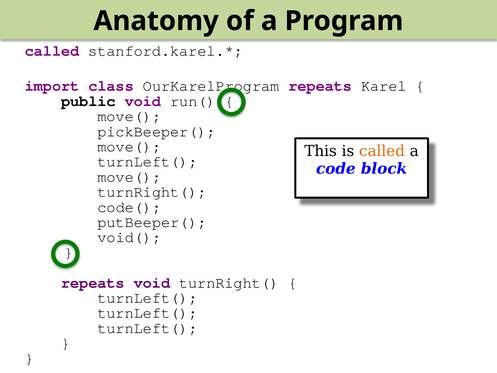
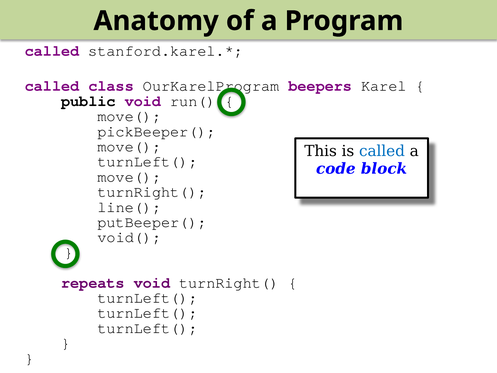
import at (52, 86): import -> called
repeats at (320, 86): repeats -> beepers
called at (382, 151) colour: orange -> blue
code(: code( -> line(
